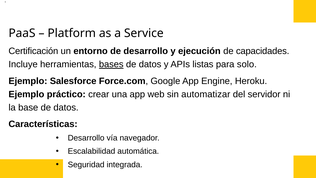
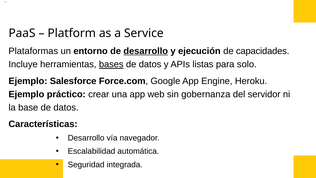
Certificación: Certificación -> Plataformas
desarrollo at (146, 51) underline: none -> present
automatizar: automatizar -> gobernanza
